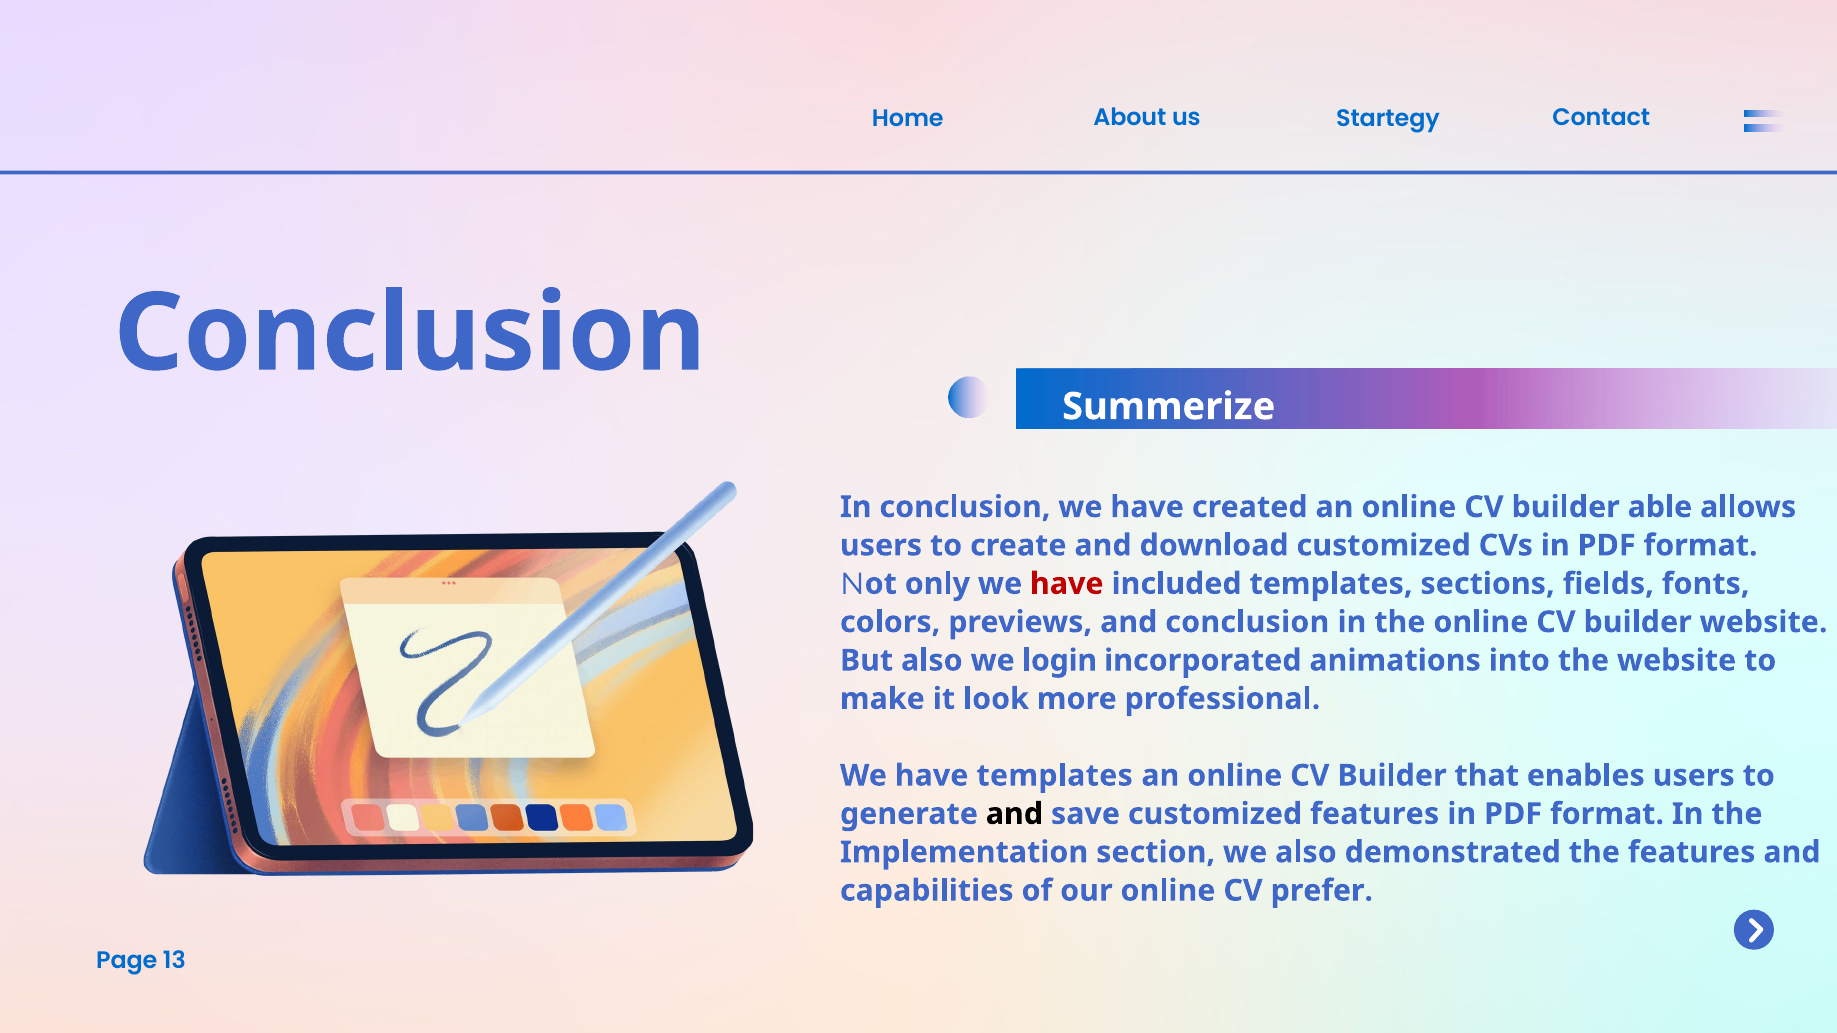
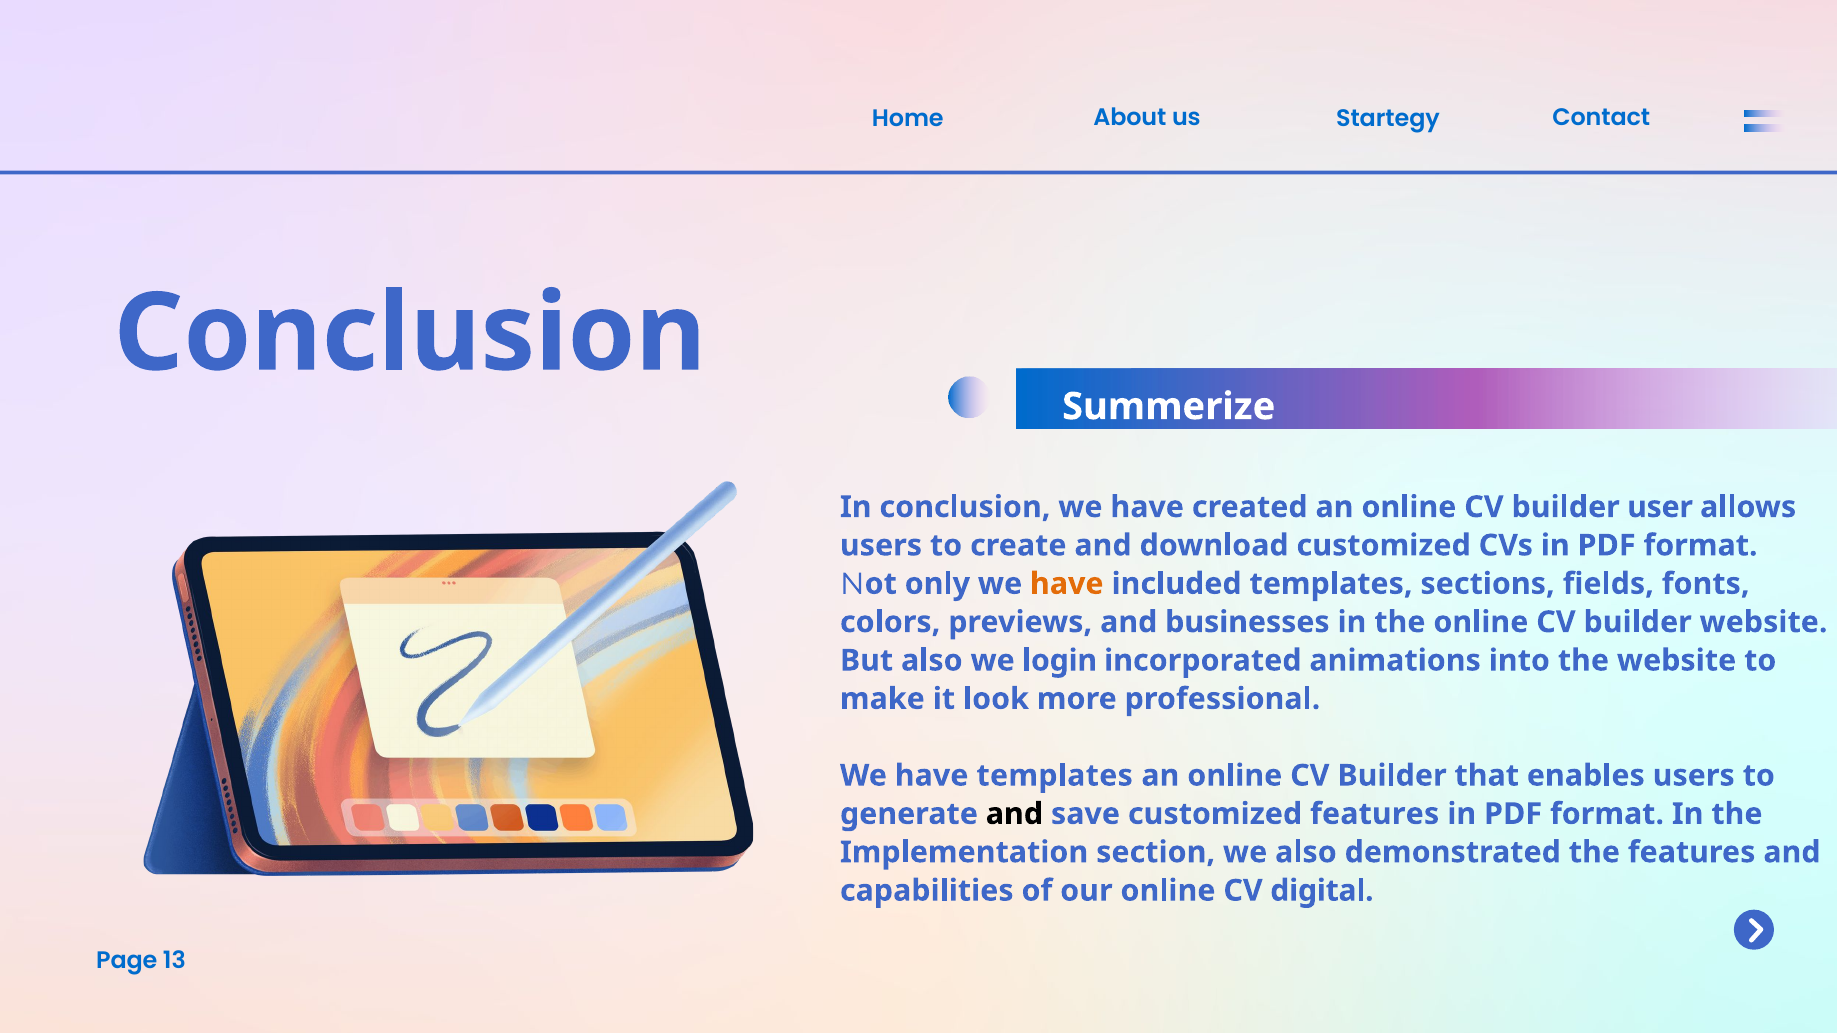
able: able -> user
have at (1067, 584) colour: red -> orange
and conclusion: conclusion -> businesses
prefer: prefer -> digital
